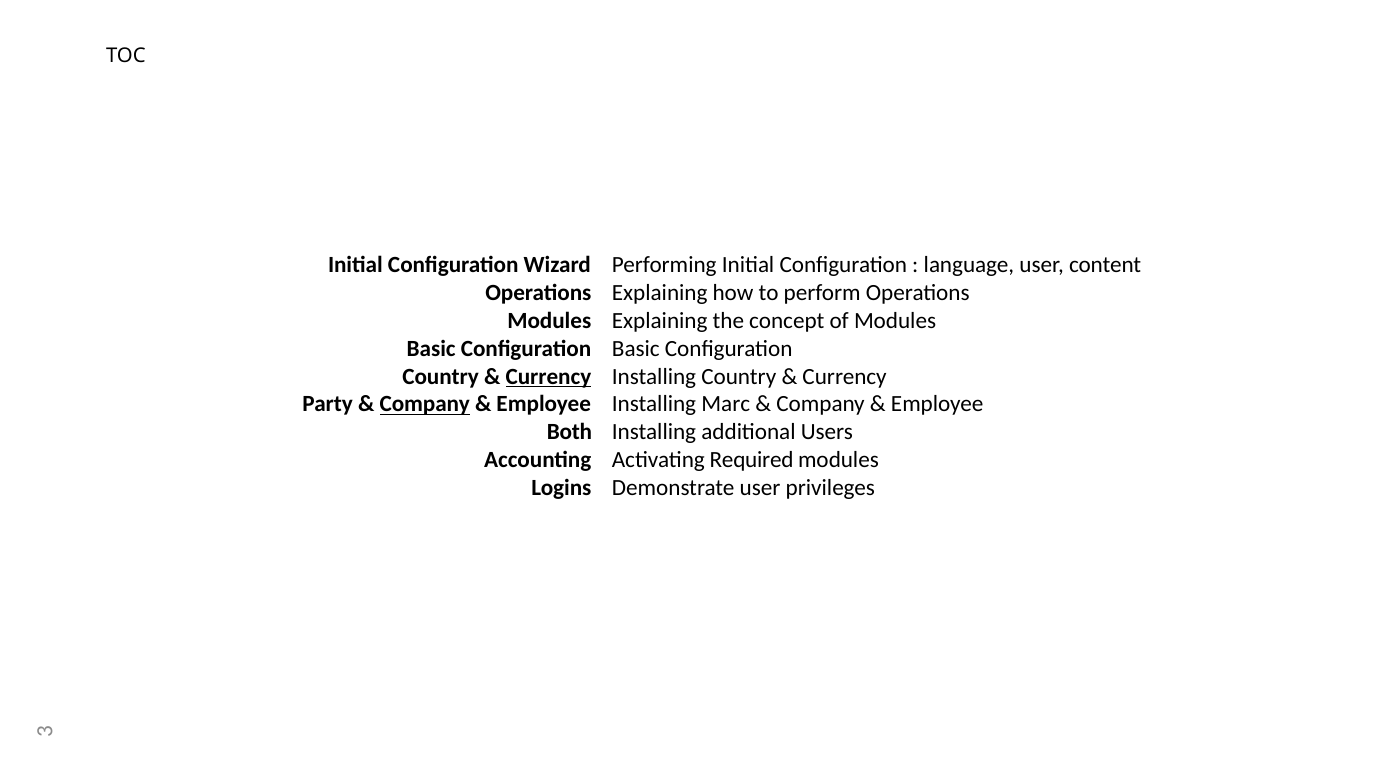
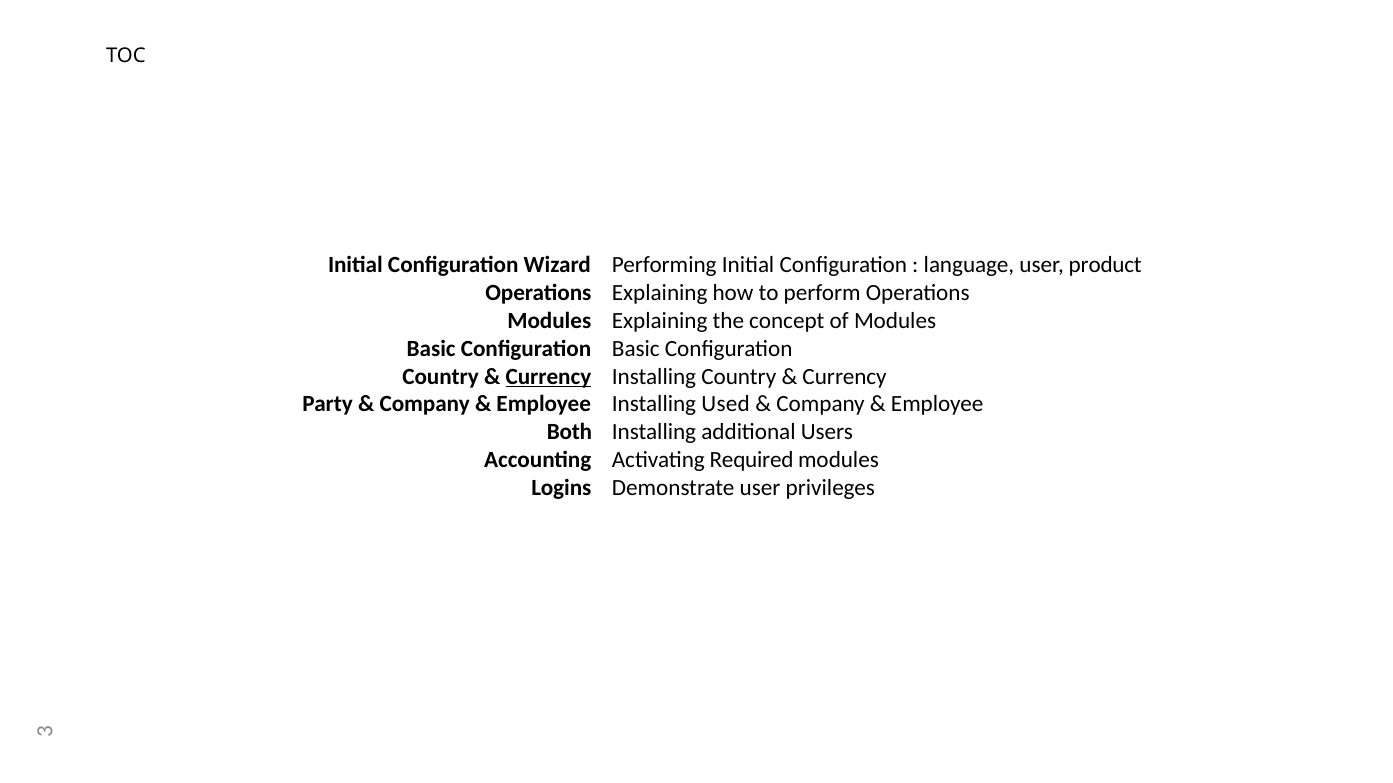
content: content -> product
Company at (425, 405) underline: present -> none
Marc: Marc -> Used
